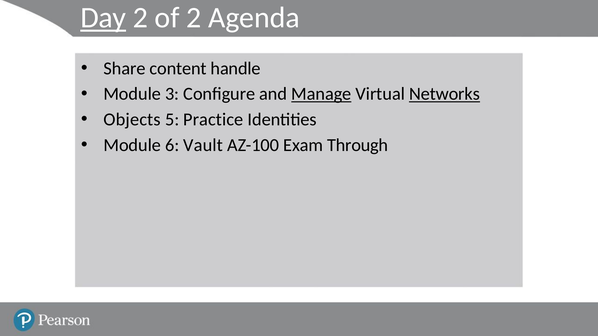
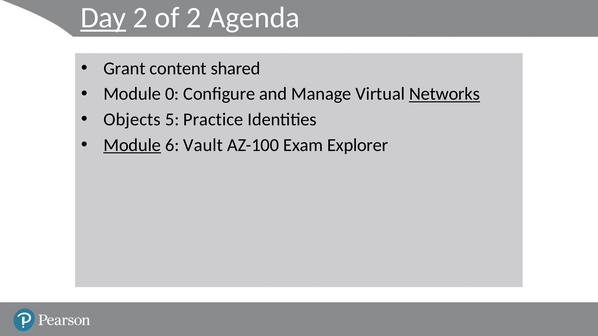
Share: Share -> Grant
handle: handle -> shared
3: 3 -> 0
Manage underline: present -> none
Module at (132, 145) underline: none -> present
Through: Through -> Explorer
